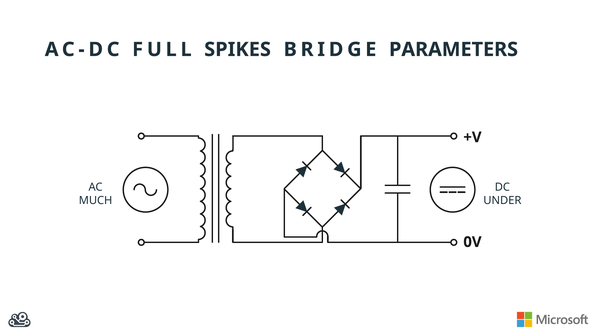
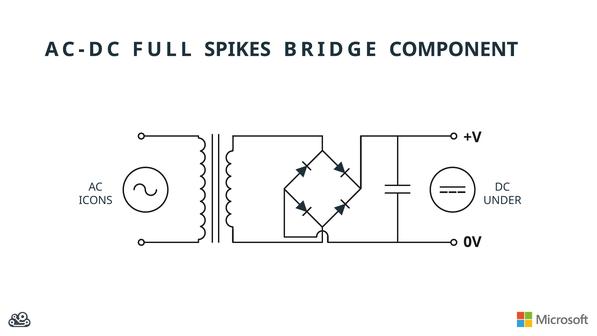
PARAMETERS: PARAMETERS -> COMPONENT
MUCH: MUCH -> ICONS
